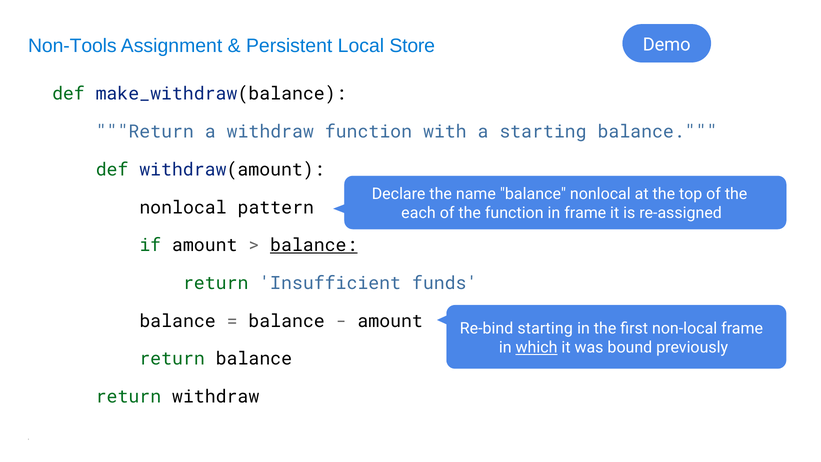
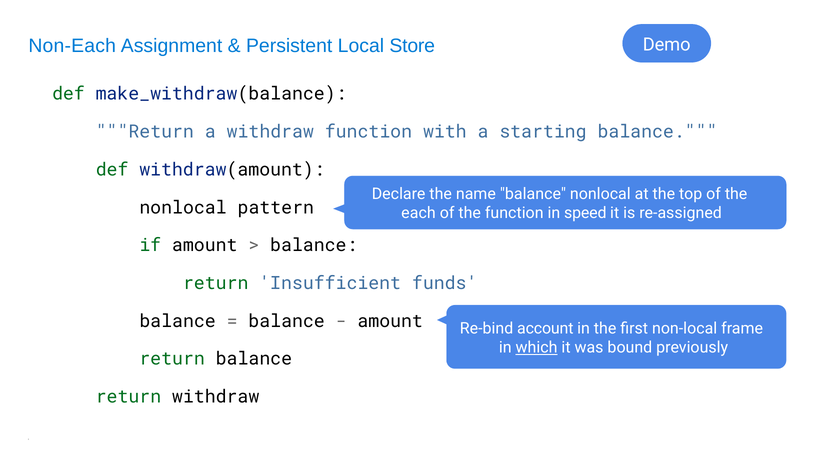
Non-Tools: Non-Tools -> Non-Each
in frame: frame -> speed
balance at (314, 245) underline: present -> none
Re-bind starting: starting -> account
